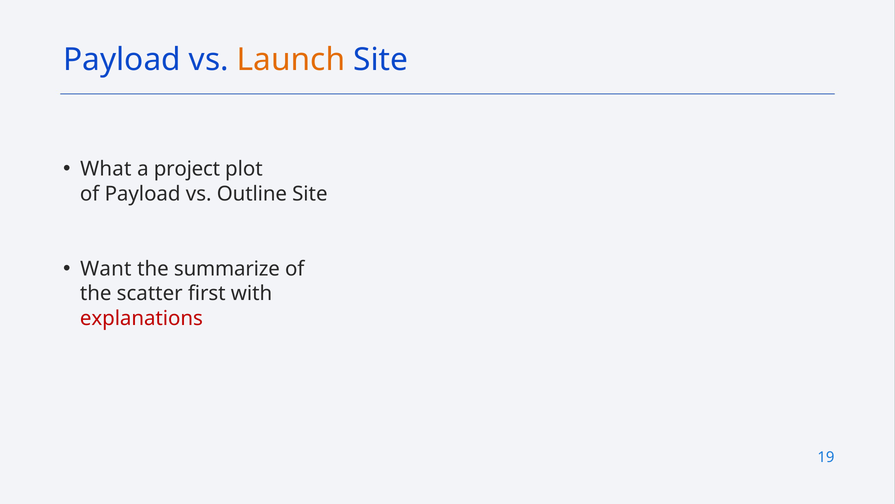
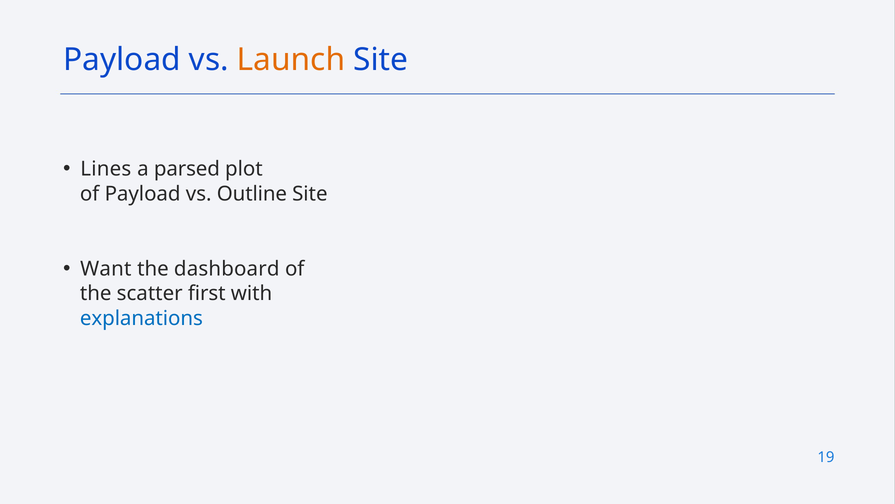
What: What -> Lines
project: project -> parsed
summarize: summarize -> dashboard
explanations colour: red -> blue
